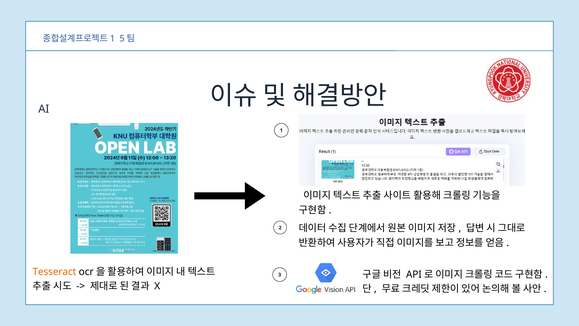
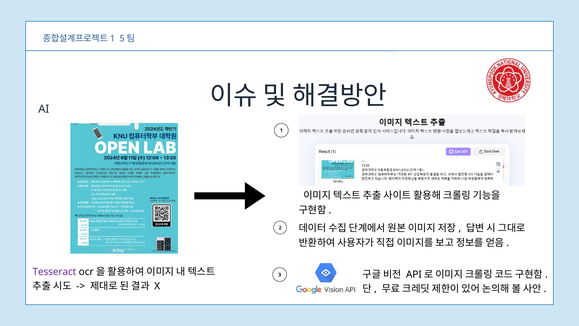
Tesseract colour: orange -> purple
